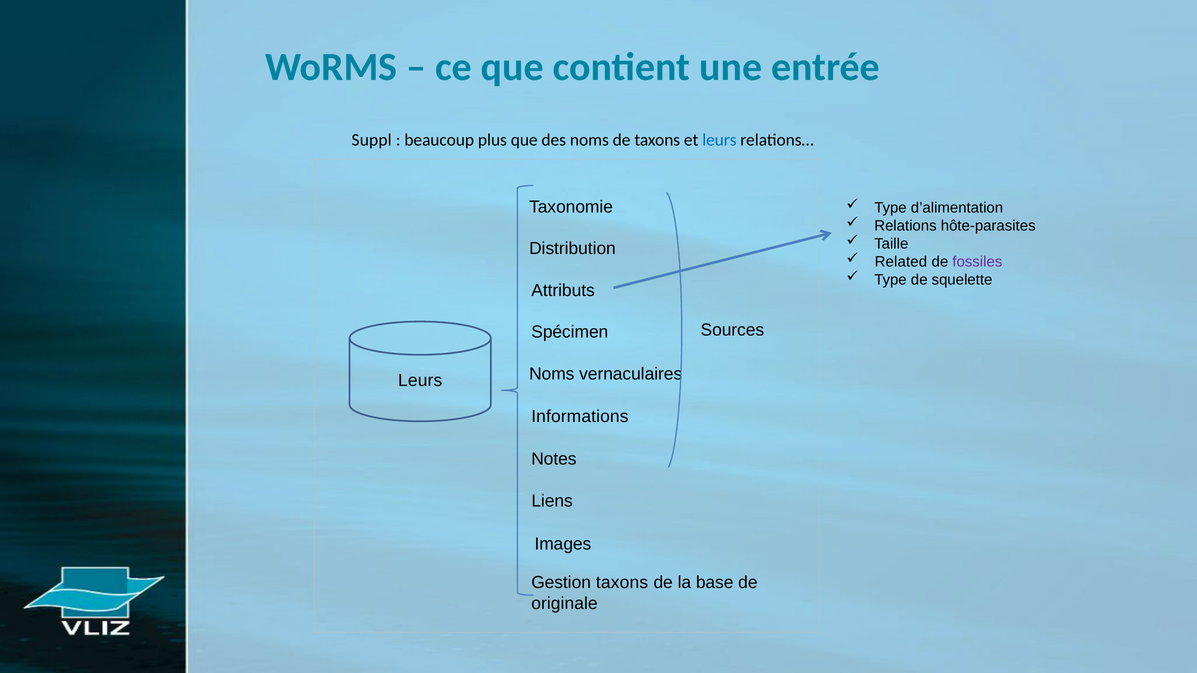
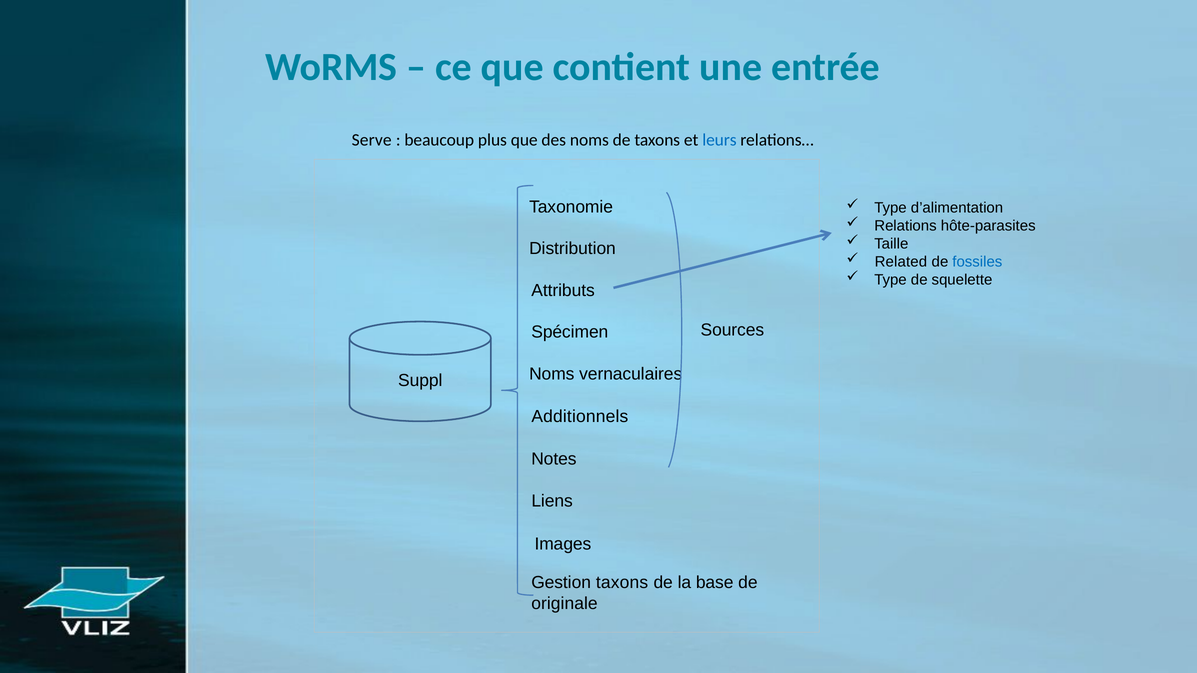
Suppl: Suppl -> Serve
fossiles colour: purple -> blue
Leurs at (420, 381): Leurs -> Suppl
Informations: Informations -> Additionnels
